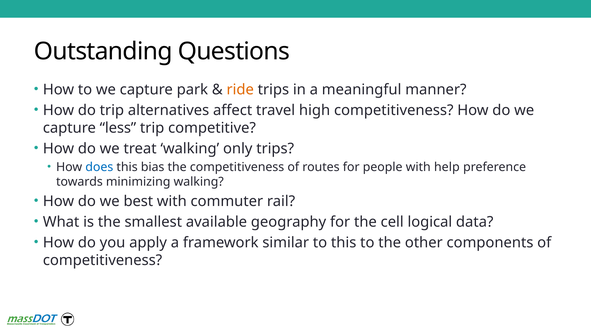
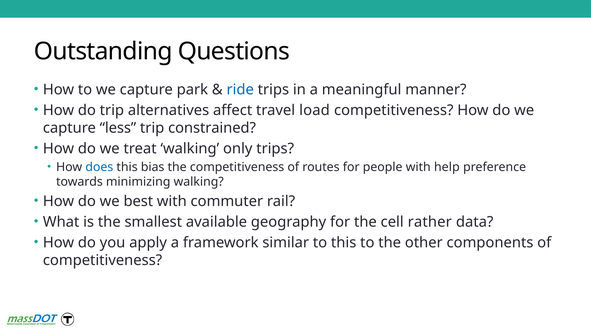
ride colour: orange -> blue
high: high -> load
competitive: competitive -> constrained
logical: logical -> rather
